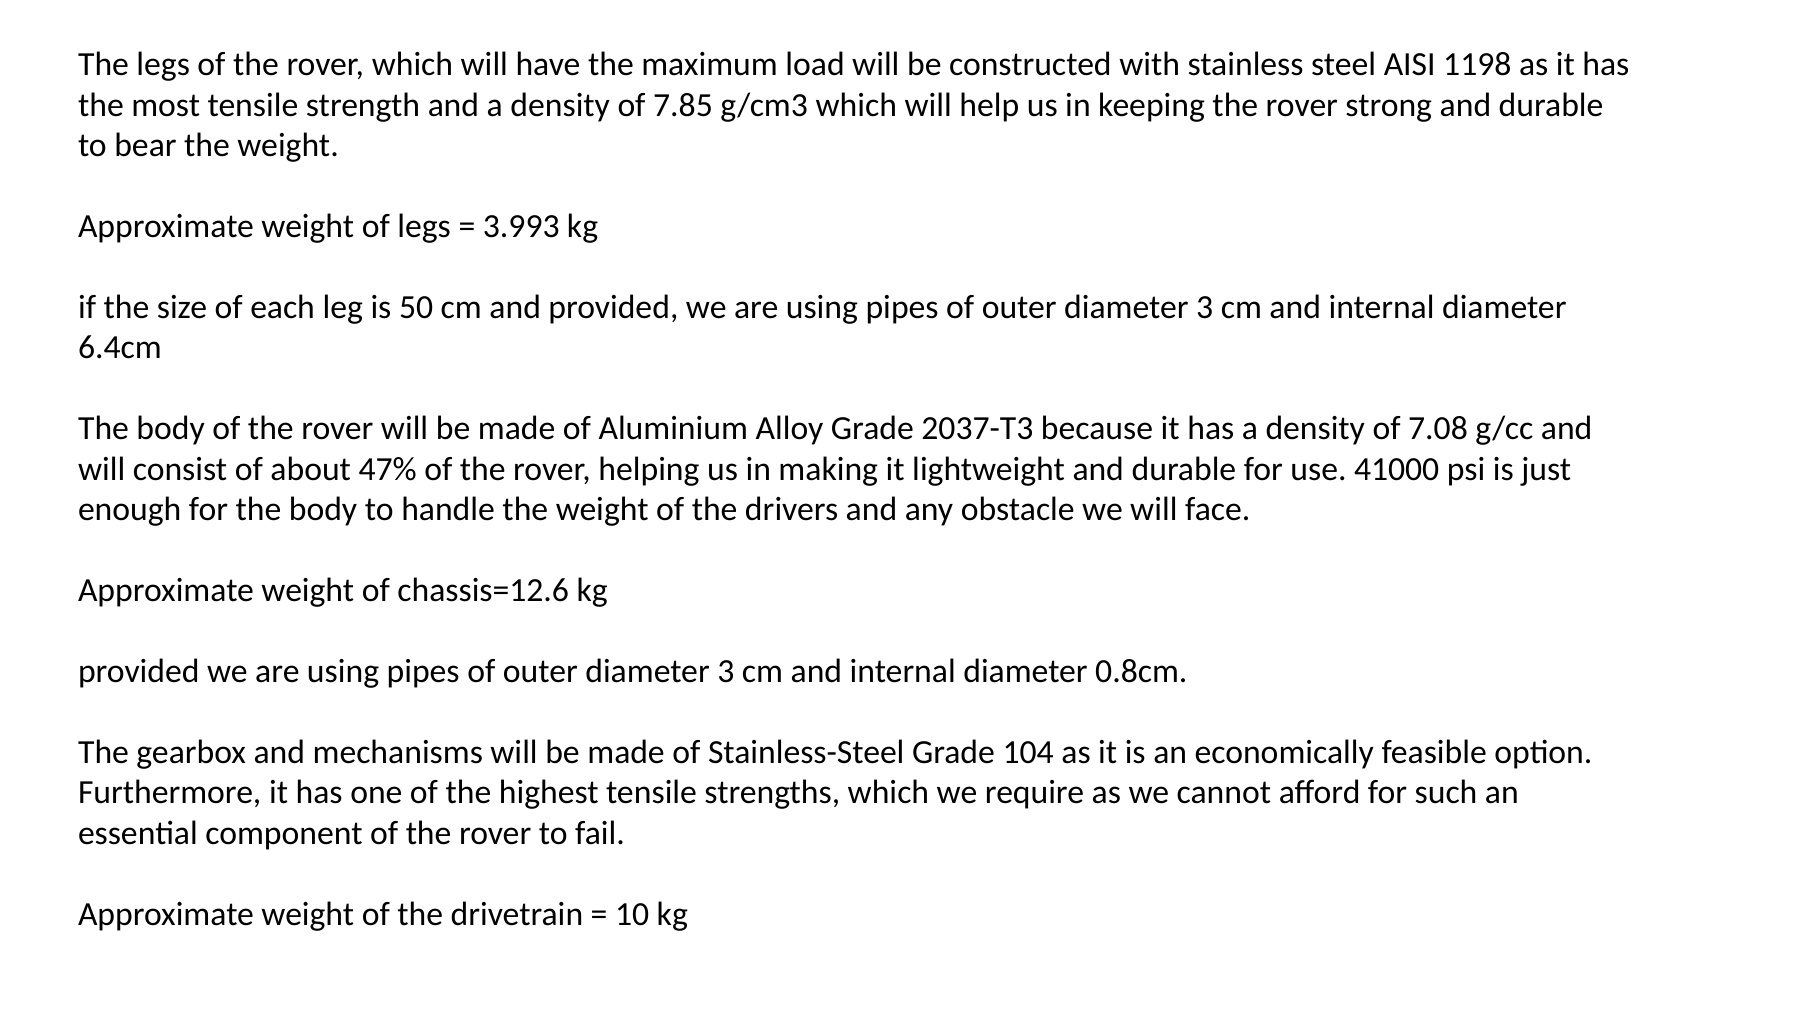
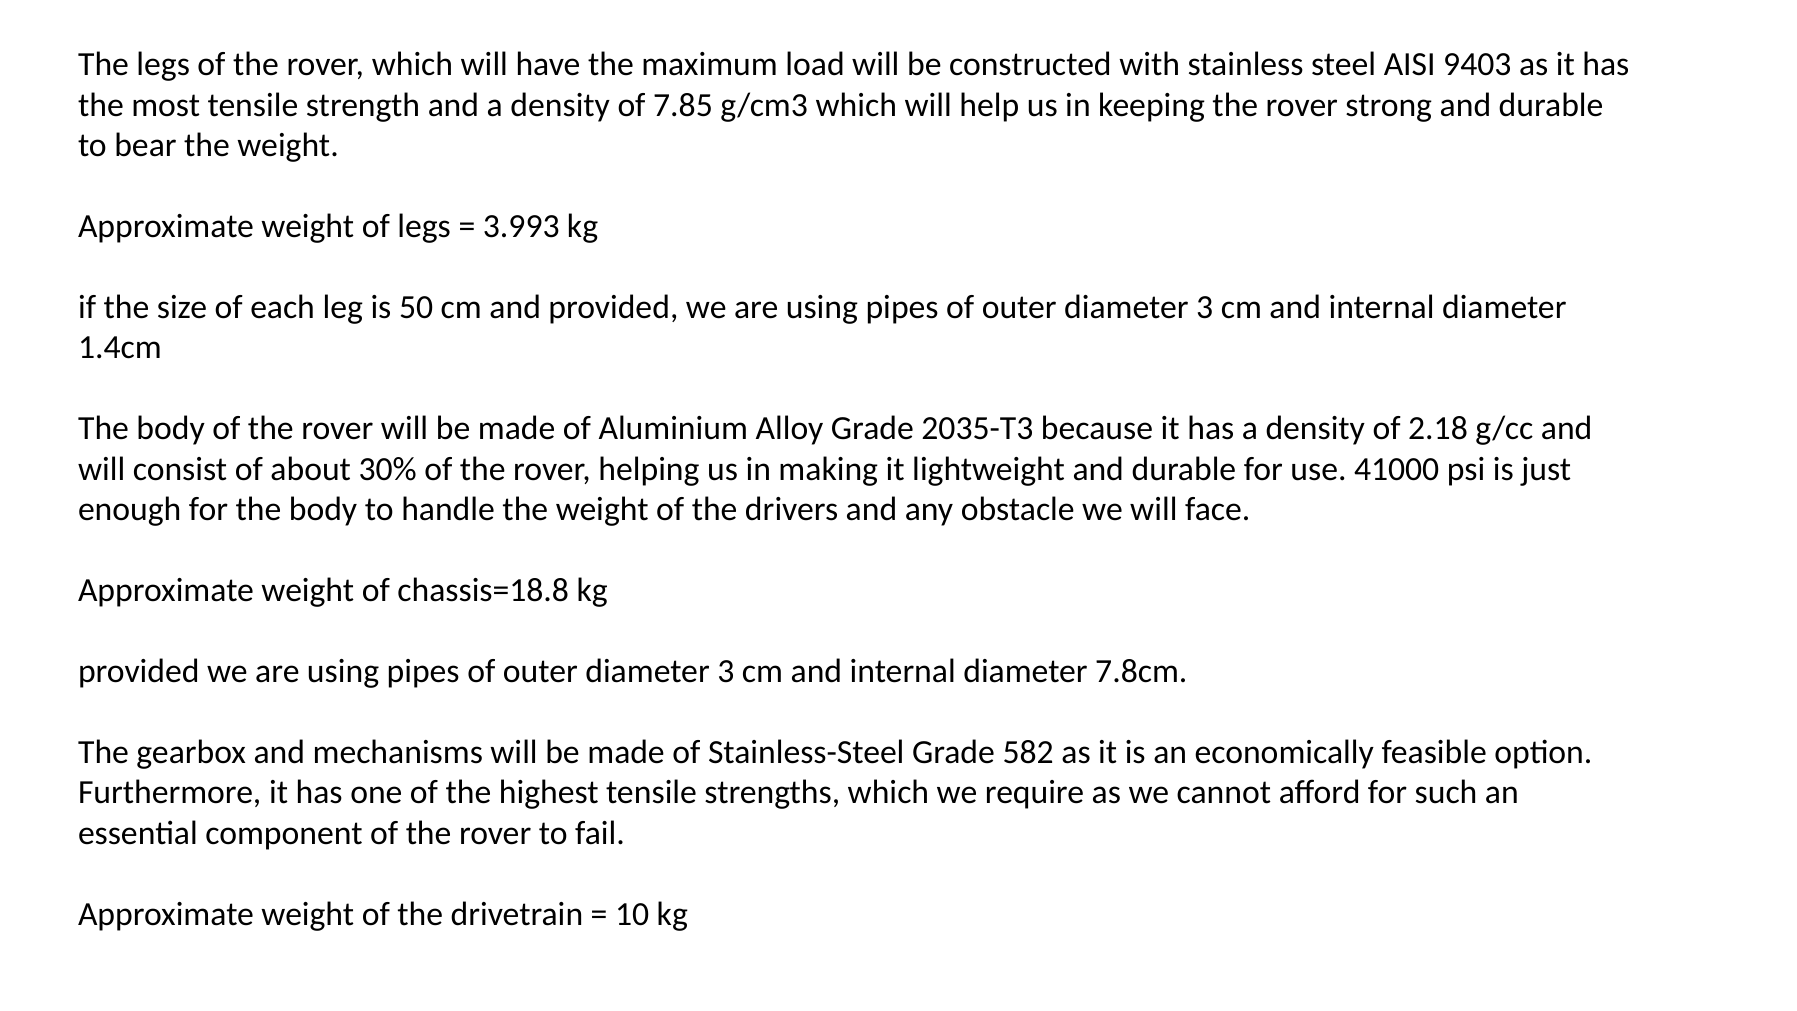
1198: 1198 -> 9403
6.4cm: 6.4cm -> 1.4cm
2037-T3: 2037-T3 -> 2035-T3
7.08: 7.08 -> 2.18
47%: 47% -> 30%
chassis=12.6: chassis=12.6 -> chassis=18.8
0.8cm: 0.8cm -> 7.8cm
104: 104 -> 582
